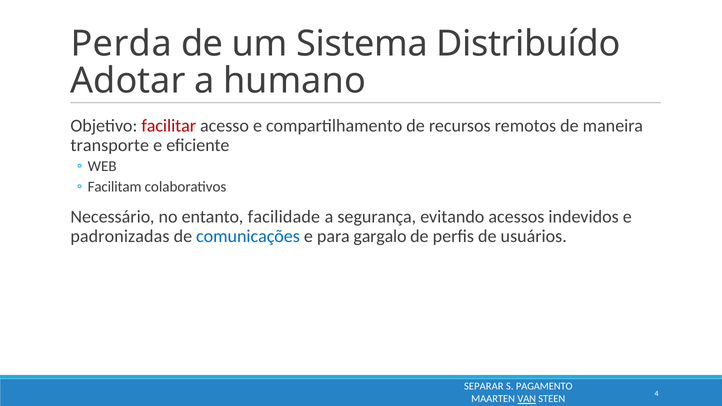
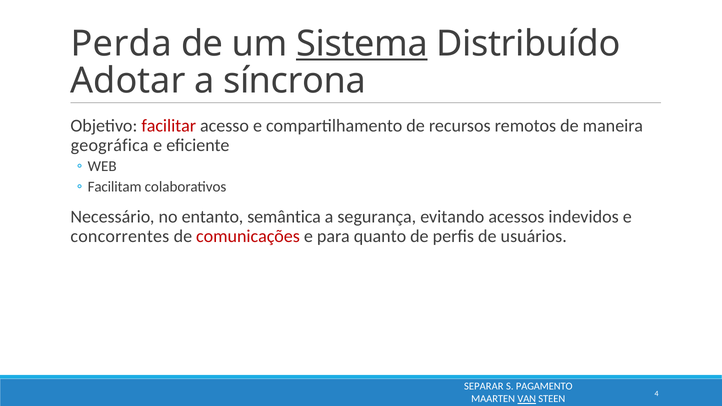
Sistema underline: none -> present
humano: humano -> síncrona
transporte: transporte -> geográfica
facilidade: facilidade -> semântica
padronizadas: padronizadas -> concorrentes
comunicações colour: blue -> red
gargalo: gargalo -> quanto
